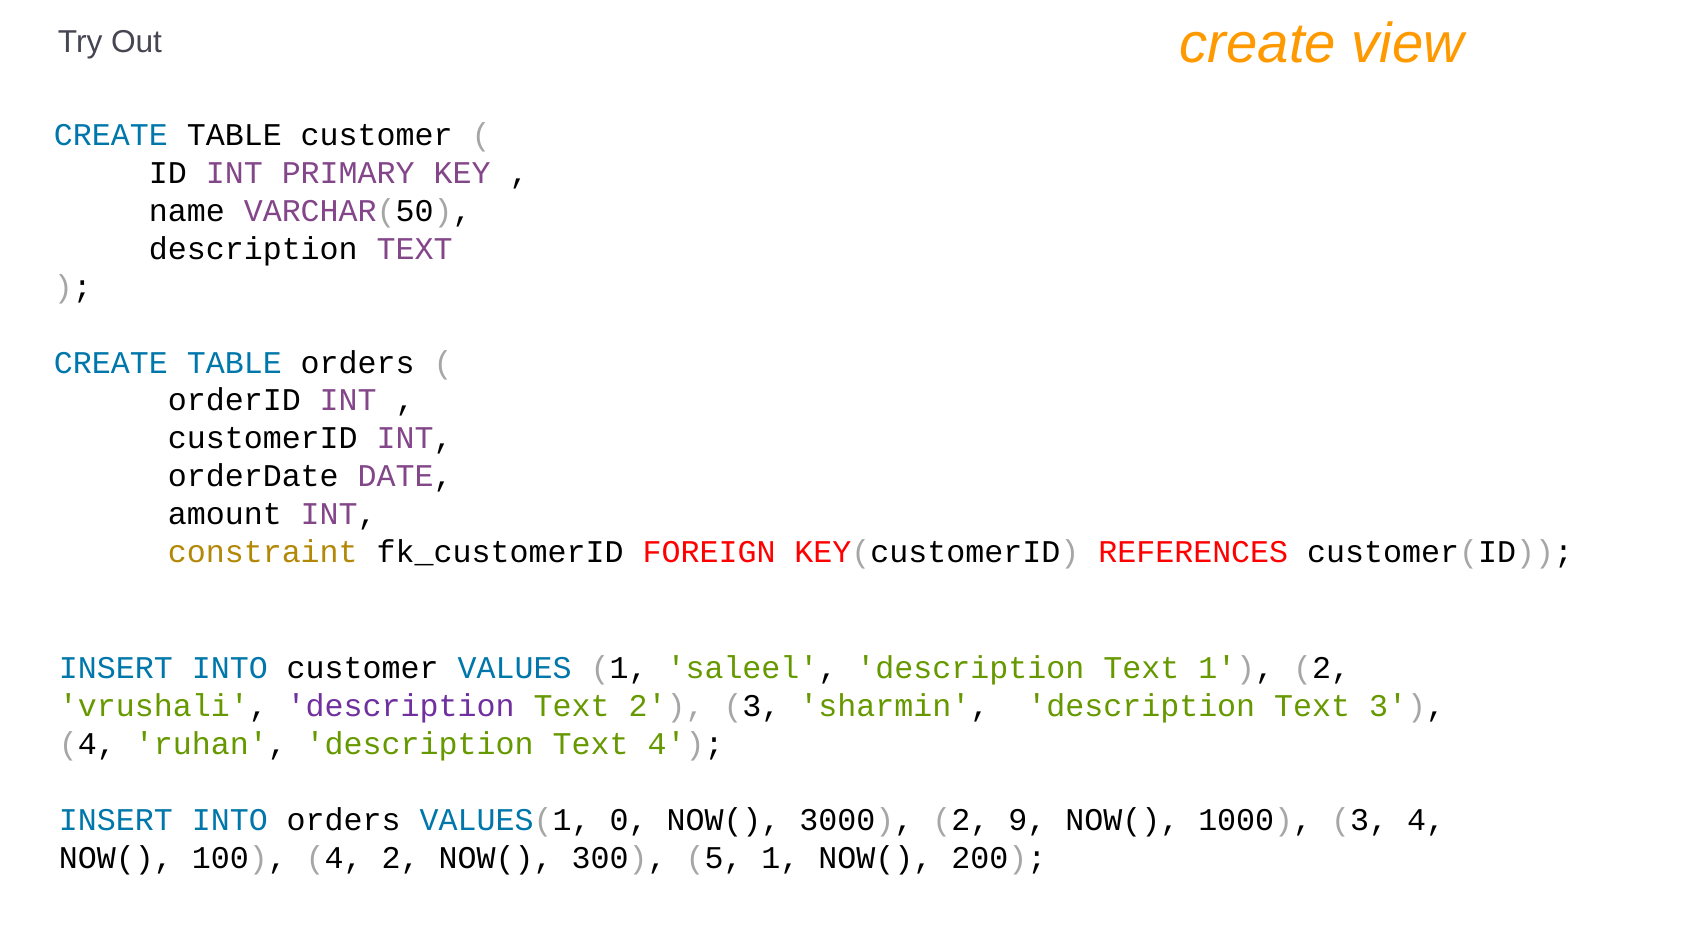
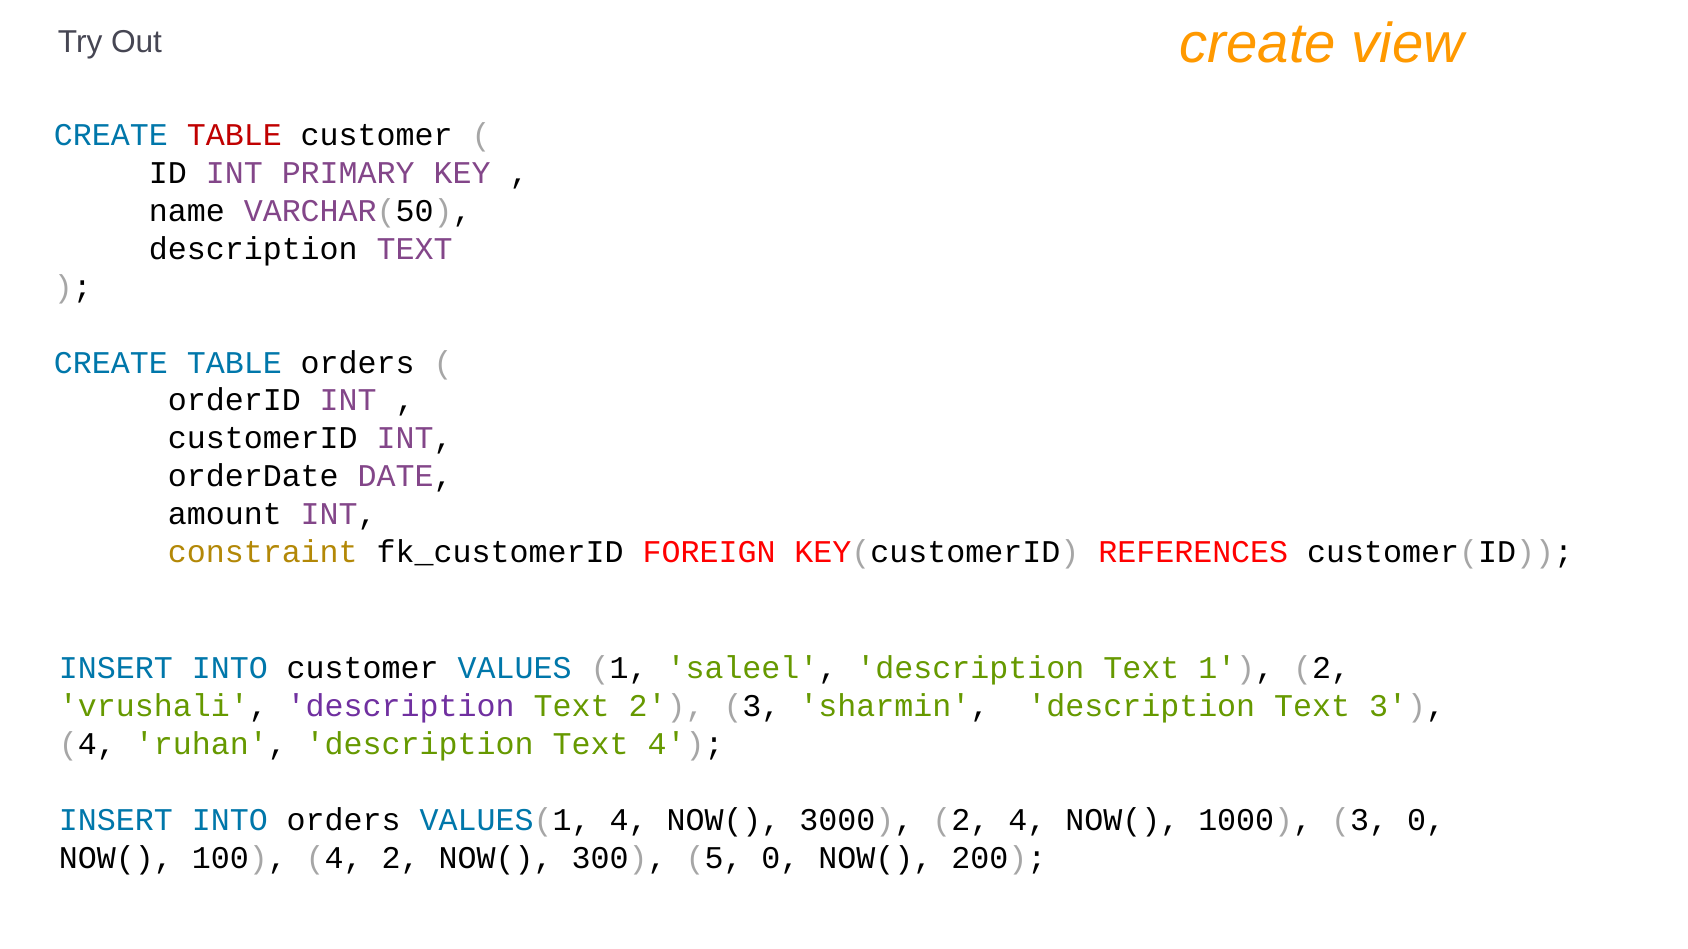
TABLE at (234, 135) colour: black -> red
VALUES(1 0: 0 -> 4
2 9: 9 -> 4
1000 3 4: 4 -> 0
5 1: 1 -> 0
